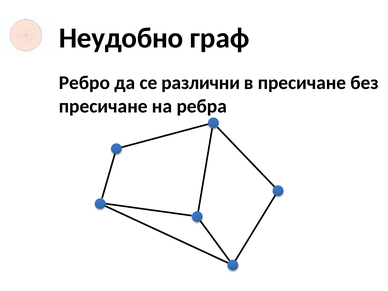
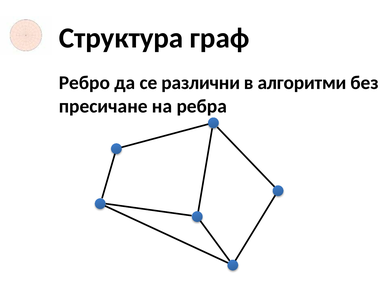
Неудобно: Неудобно -> Структура
в пресичане: пресичане -> алгоритми
